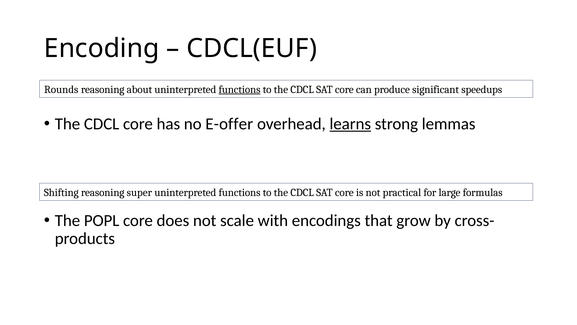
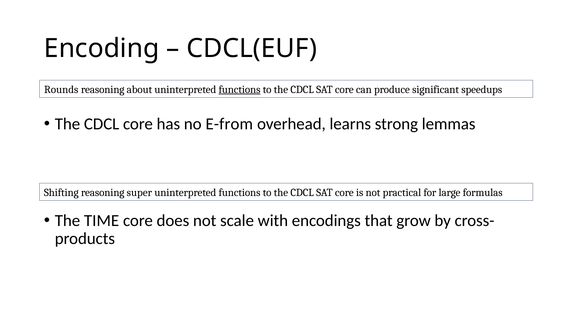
E-offer: E-offer -> E-from
learns underline: present -> none
POPL: POPL -> TIME
